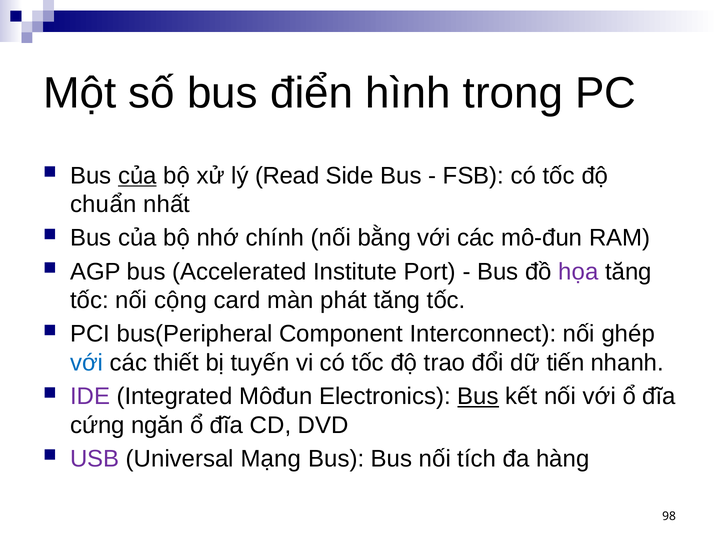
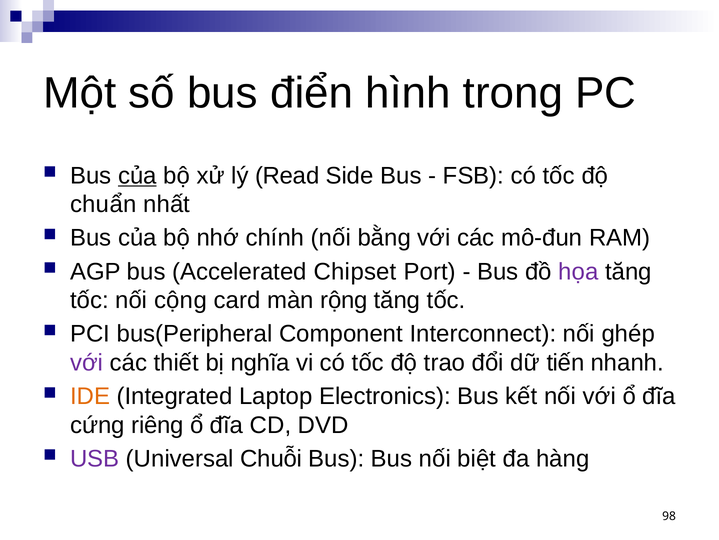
Institute: Institute -> Chipset
phát: phát -> rộng
với at (87, 362) colour: blue -> purple
tuyến: tuyến -> nghĩa
IDE colour: purple -> orange
Môđun: Môđun -> Laptop
Bus at (478, 396) underline: present -> none
ngăn: ngăn -> riêng
Mạng: Mạng -> Chuỗi
tích: tích -> biệt
